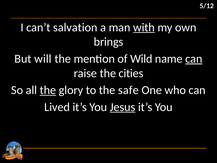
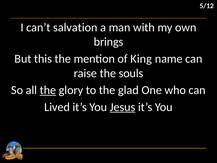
with underline: present -> none
will: will -> this
Wild: Wild -> King
can at (194, 59) underline: present -> none
cities: cities -> souls
safe: safe -> glad
